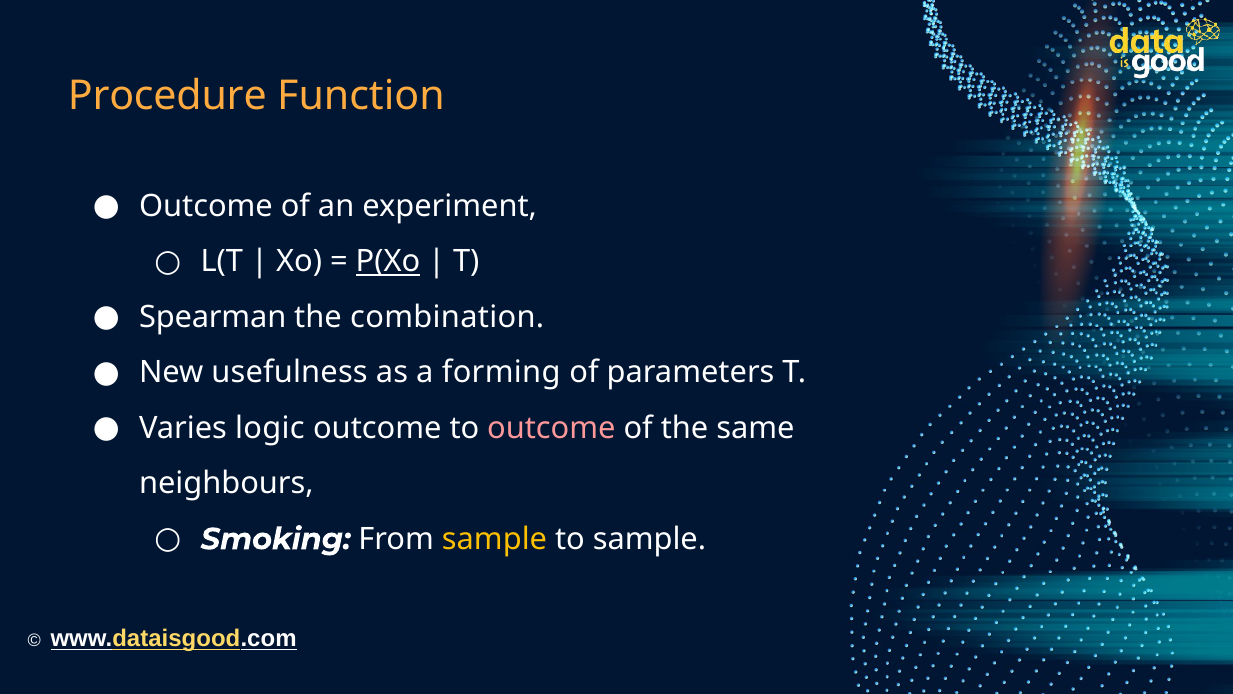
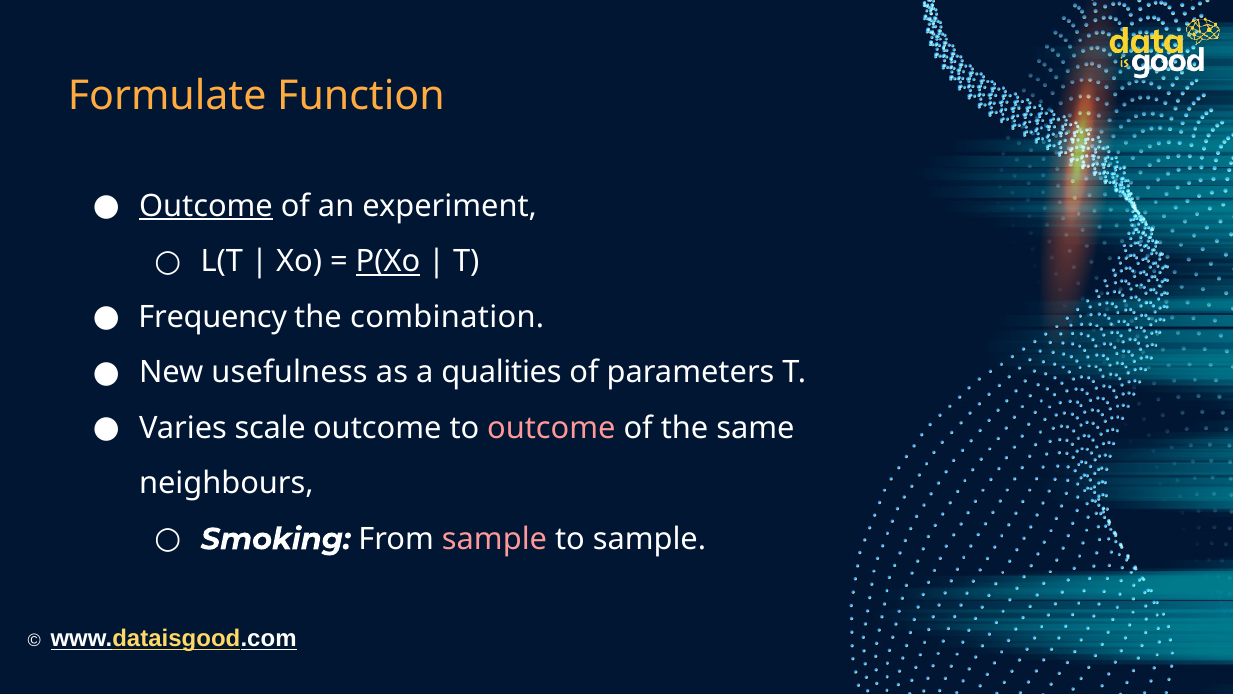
Procedure: Procedure -> Formulate
Outcome at (206, 206) underline: none -> present
Spearman: Spearman -> Frequency
forming: forming -> qualities
logic: logic -> scale
sample at (495, 539) colour: yellow -> pink
